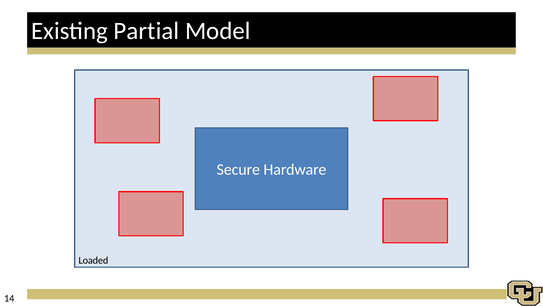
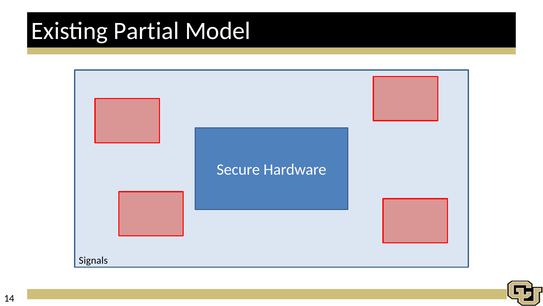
Loaded: Loaded -> Signals
